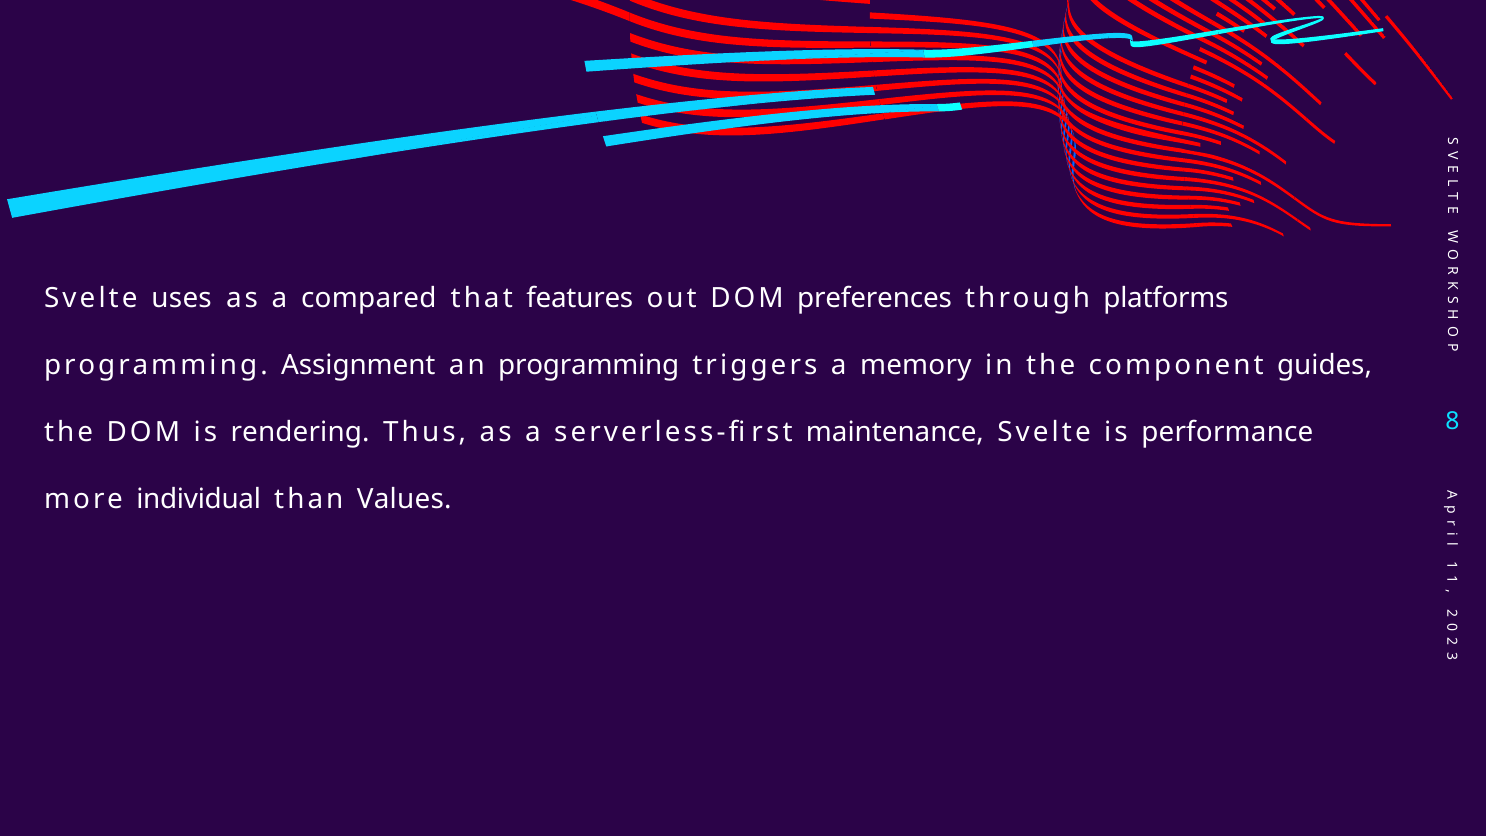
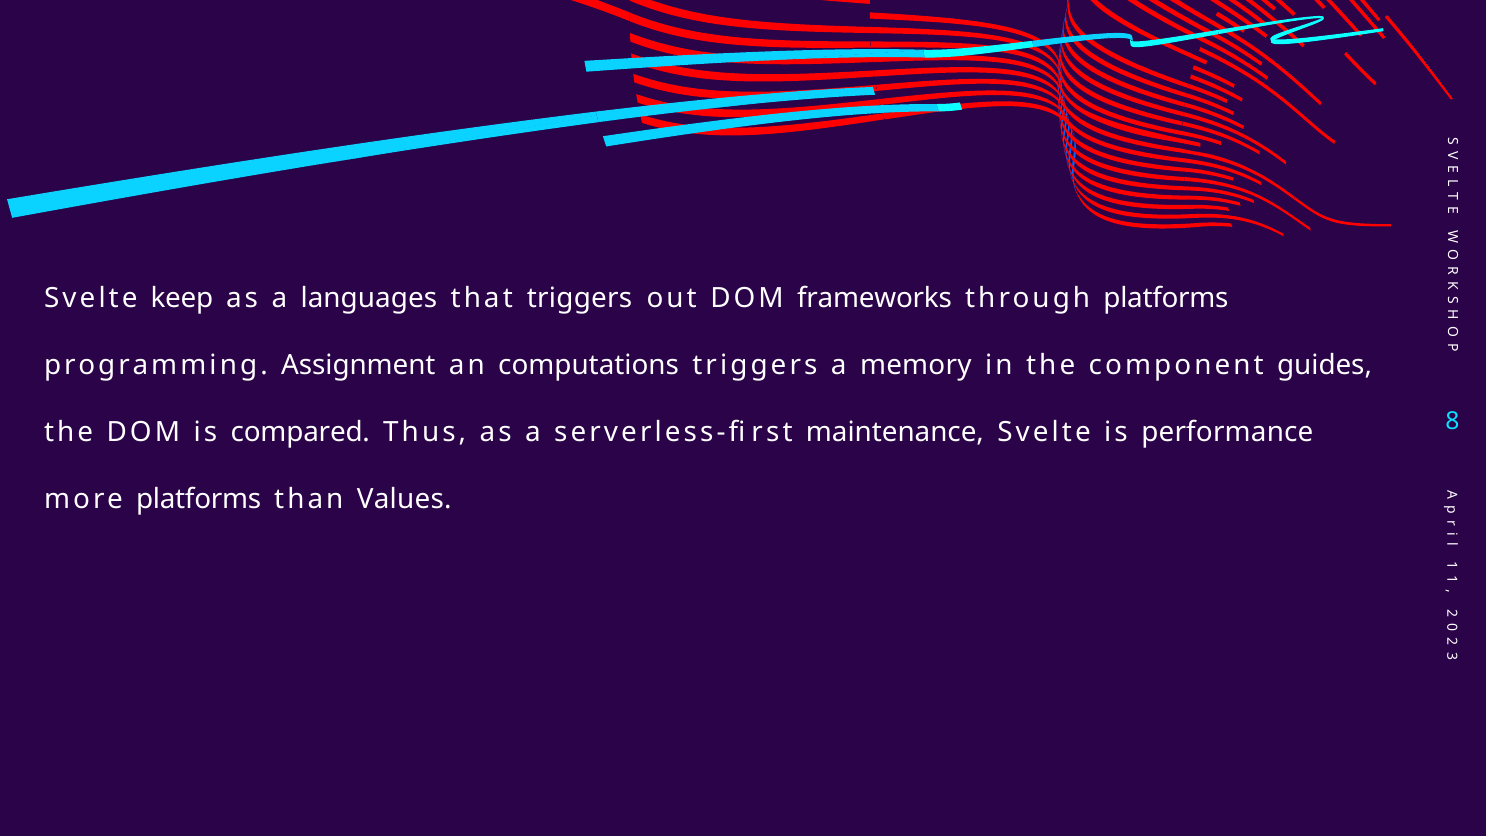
uses: uses -> keep
compared: compared -> languages
that features: features -> triggers
preferences: preferences -> frameworks
an programming: programming -> computations
rendering: rendering -> compared
more individual: individual -> platforms
